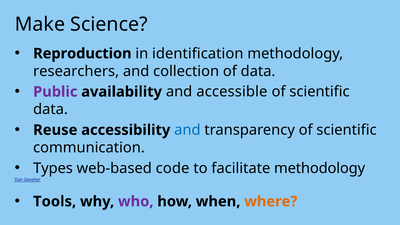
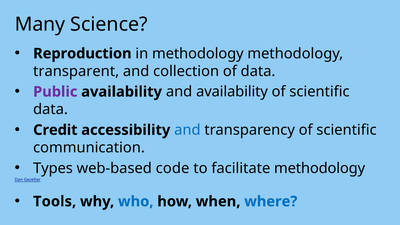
Make: Make -> Many
in identification: identification -> methodology
researchers: researchers -> transparent
and accessible: accessible -> availability
Reuse: Reuse -> Credit
who colour: purple -> blue
where colour: orange -> blue
